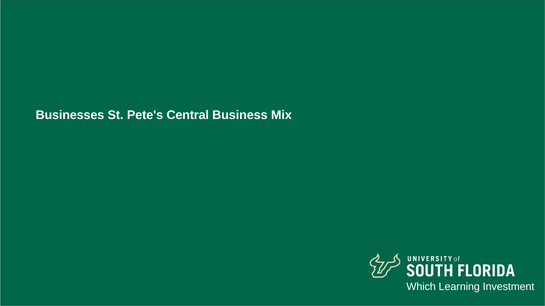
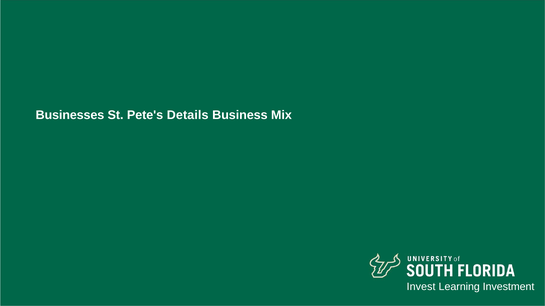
Central: Central -> Details
Which: Which -> Invest
